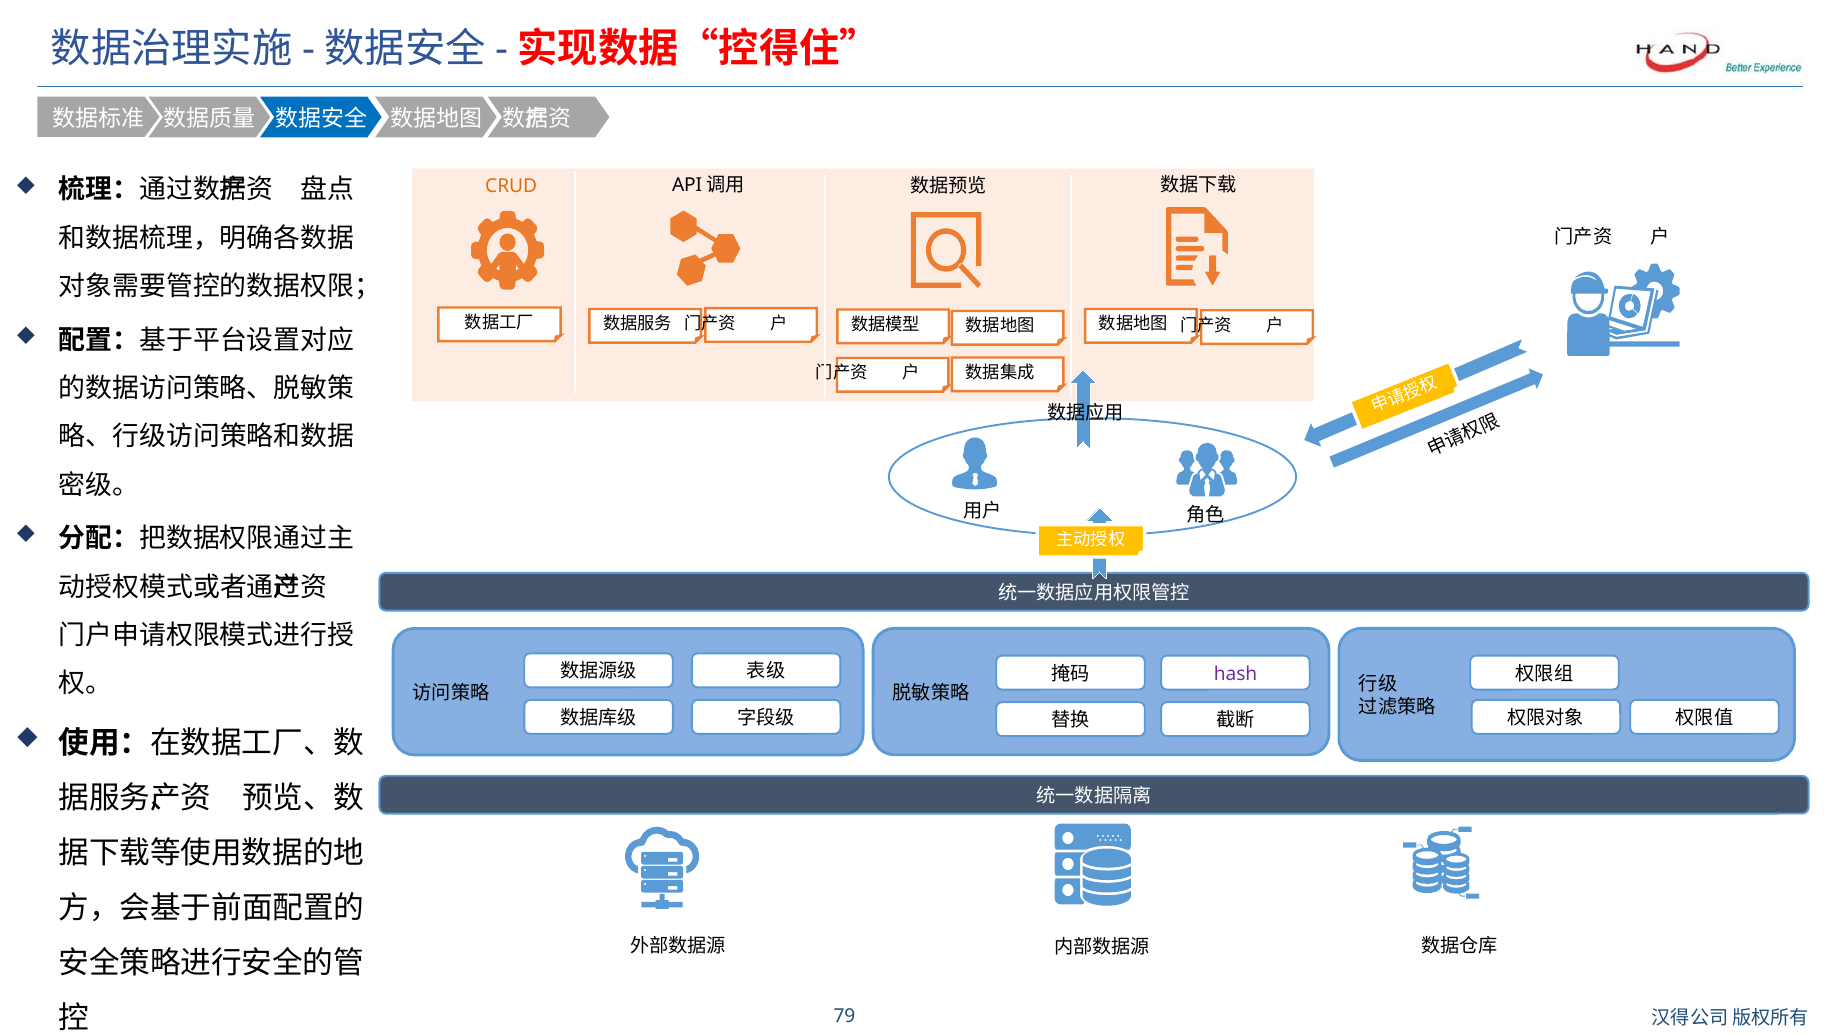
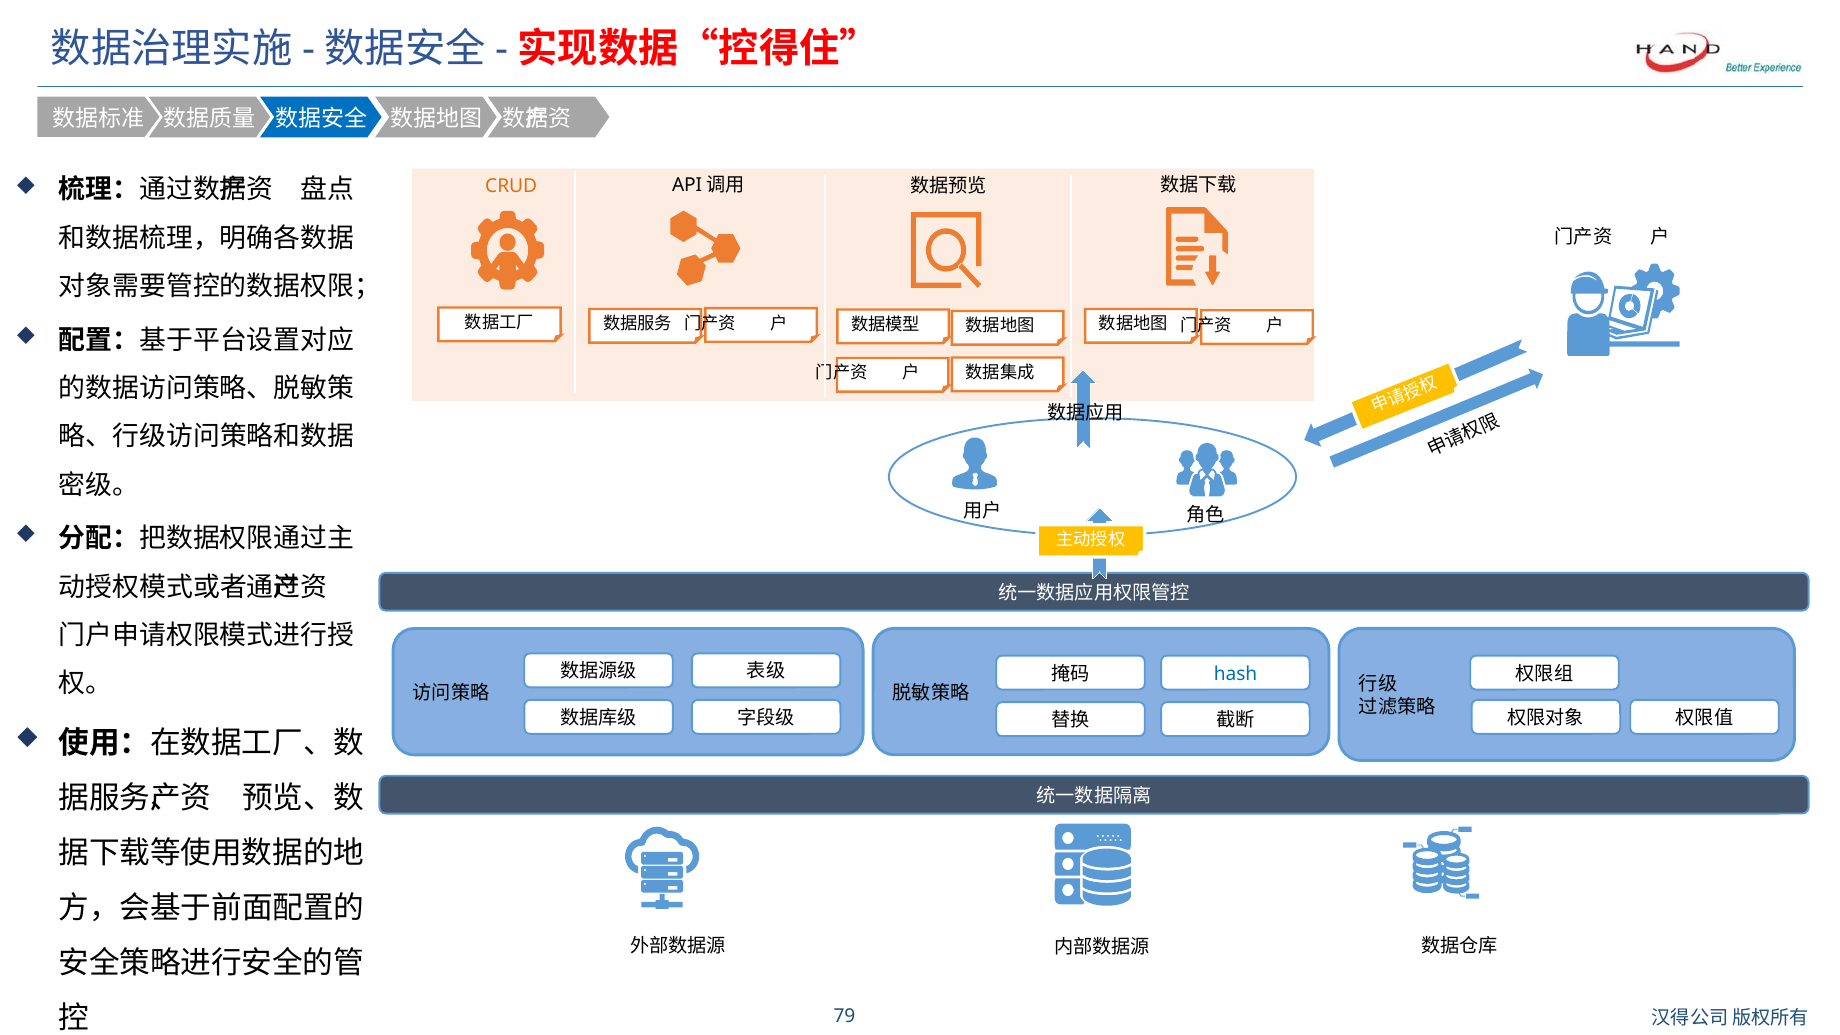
hash colour: purple -> blue
